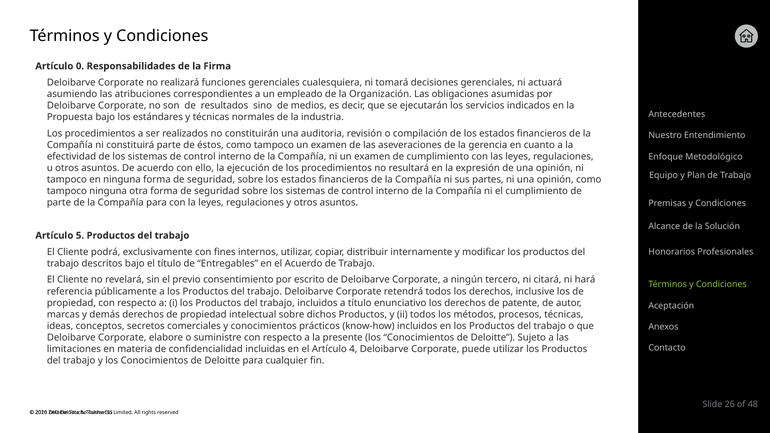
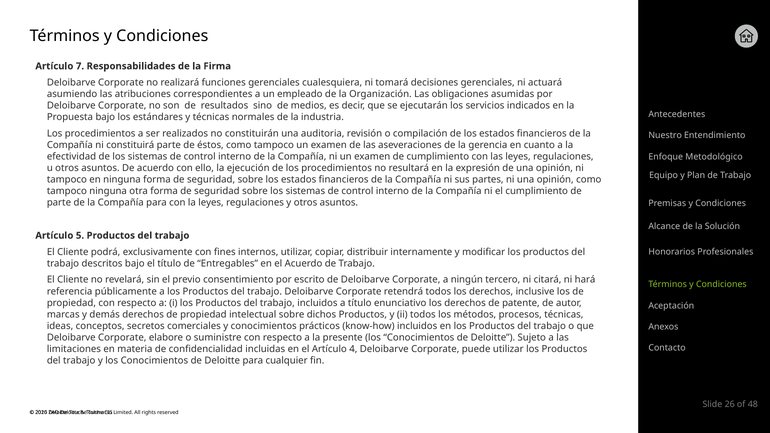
0: 0 -> 7
